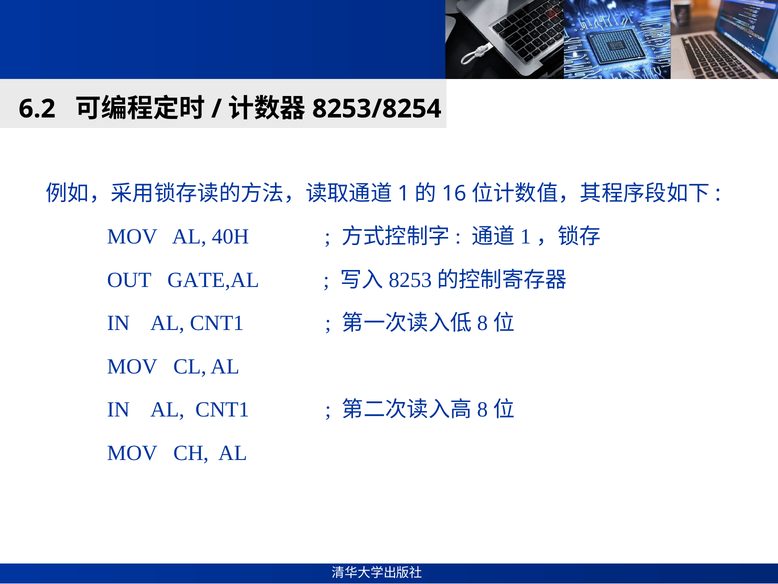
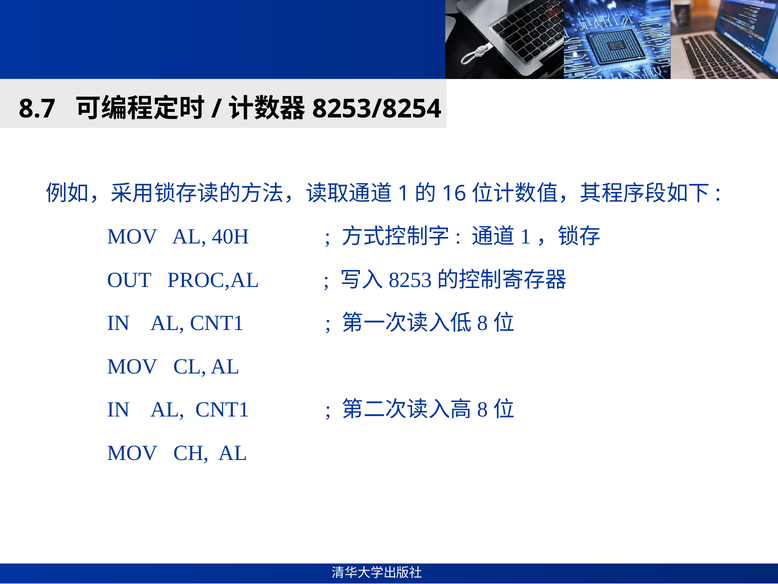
6.2: 6.2 -> 8.7
GATE,AL: GATE,AL -> PROC,AL
